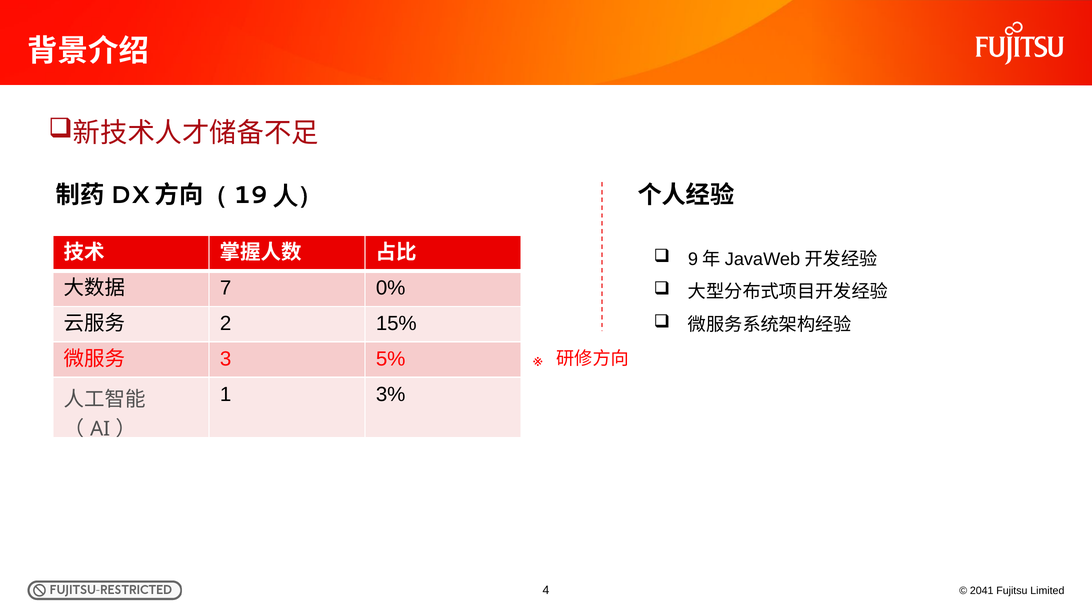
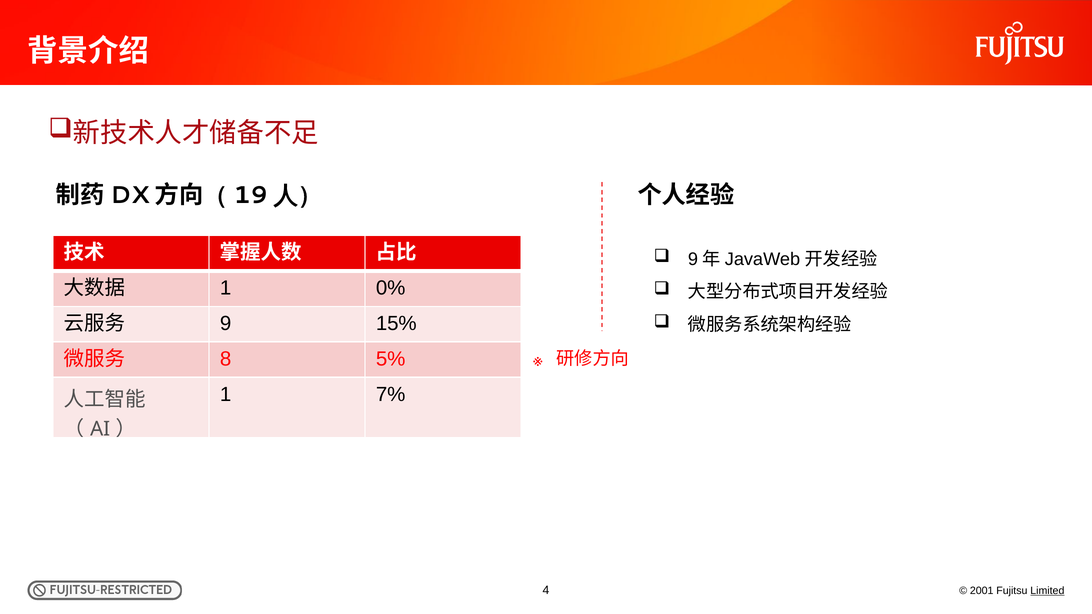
7 at (226, 288): 7 -> 1
2: 2 -> 9
3: 3 -> 8
3%: 3% -> 7%
2041: 2041 -> 2001
Limited underline: none -> present
